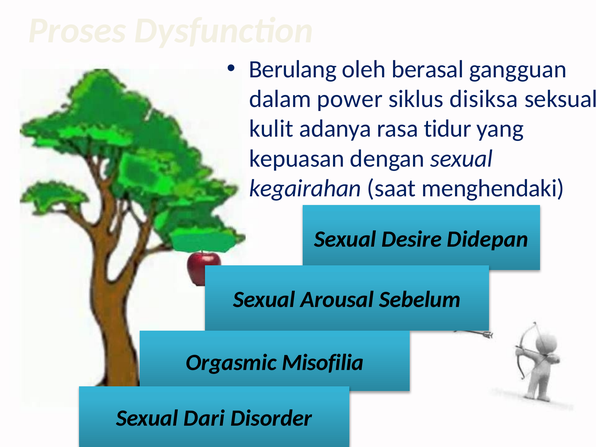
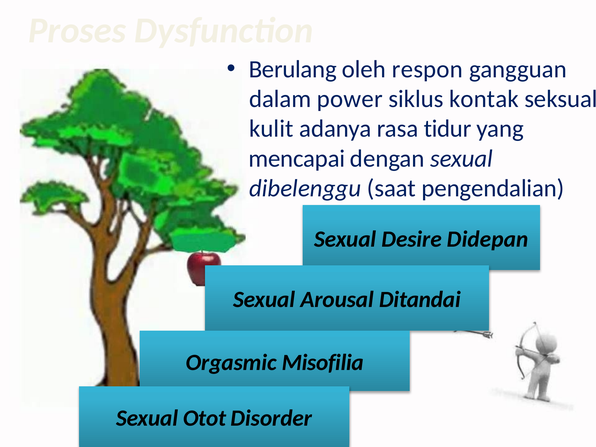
berasal: berasal -> respon
disiksa: disiksa -> kontak
kepuasan: kepuasan -> mencapai
kegairahan: kegairahan -> dibelenggu
menghendaki: menghendaki -> pengendalian
Sebelum: Sebelum -> Ditandai
Dari: Dari -> Otot
